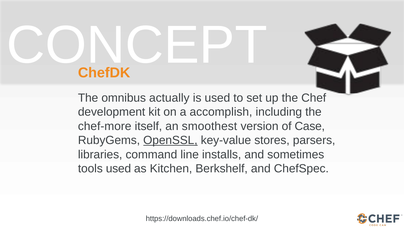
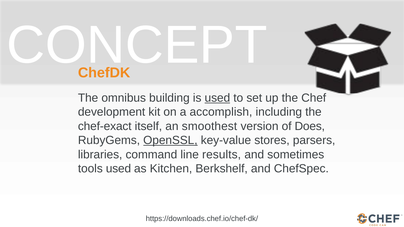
actually: actually -> building
used at (217, 98) underline: none -> present
chef-more: chef-more -> chef-exact
Case: Case -> Does
installs: installs -> results
